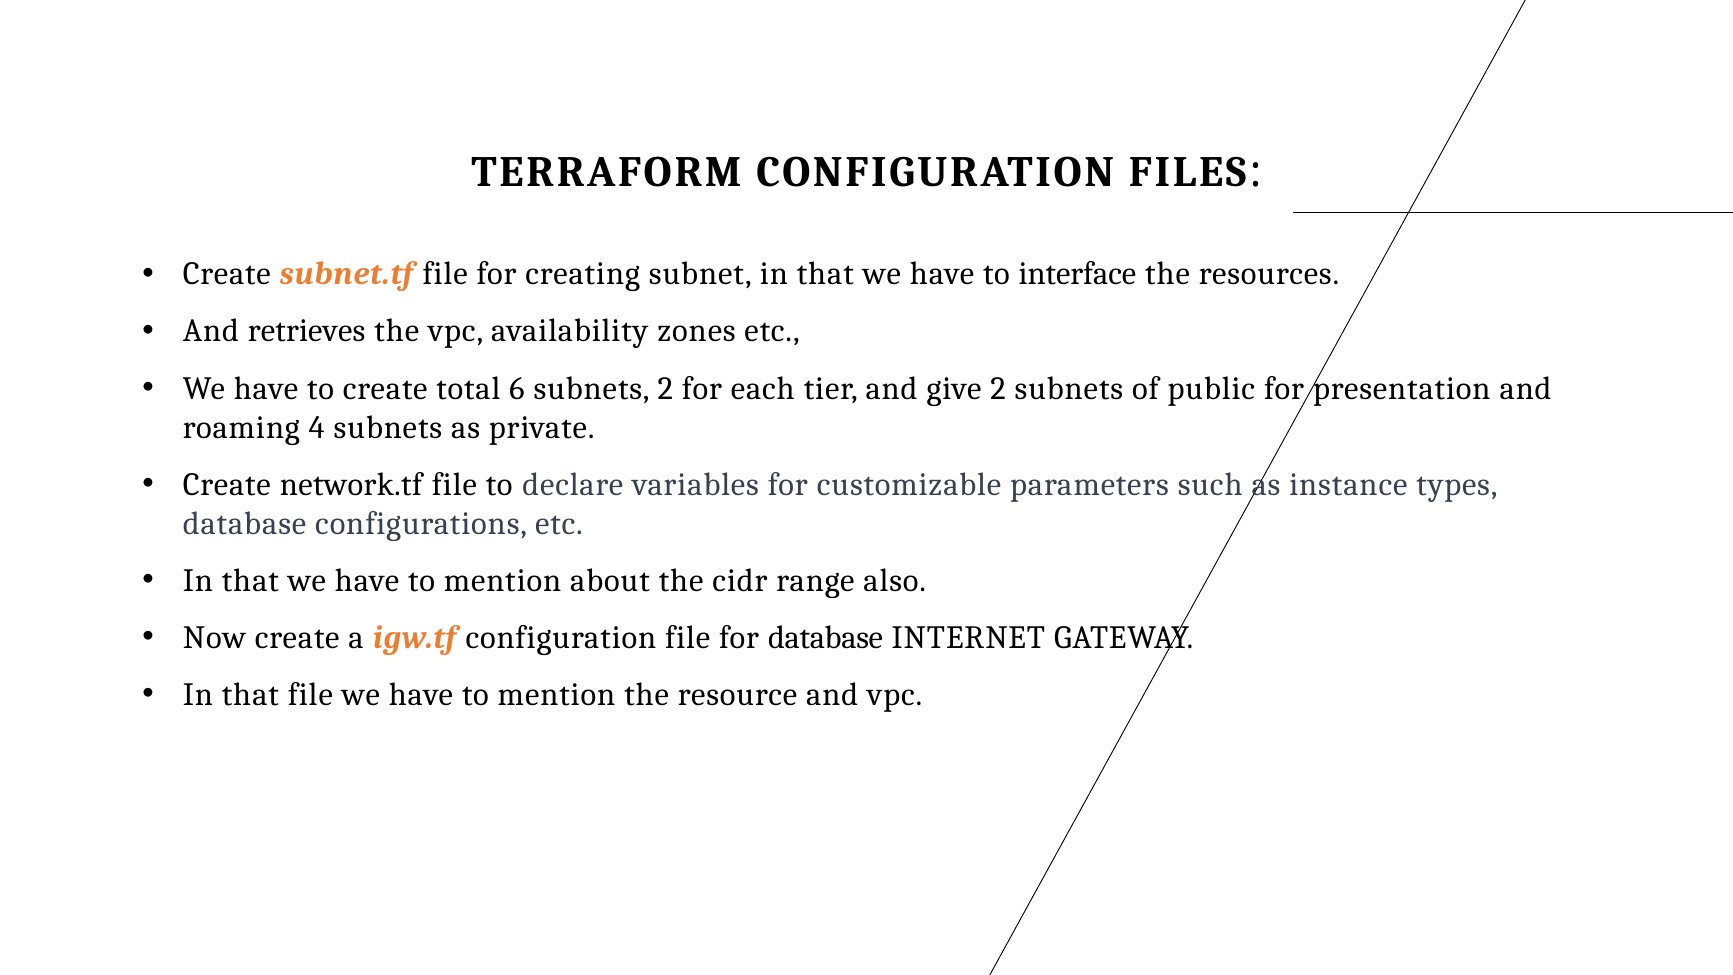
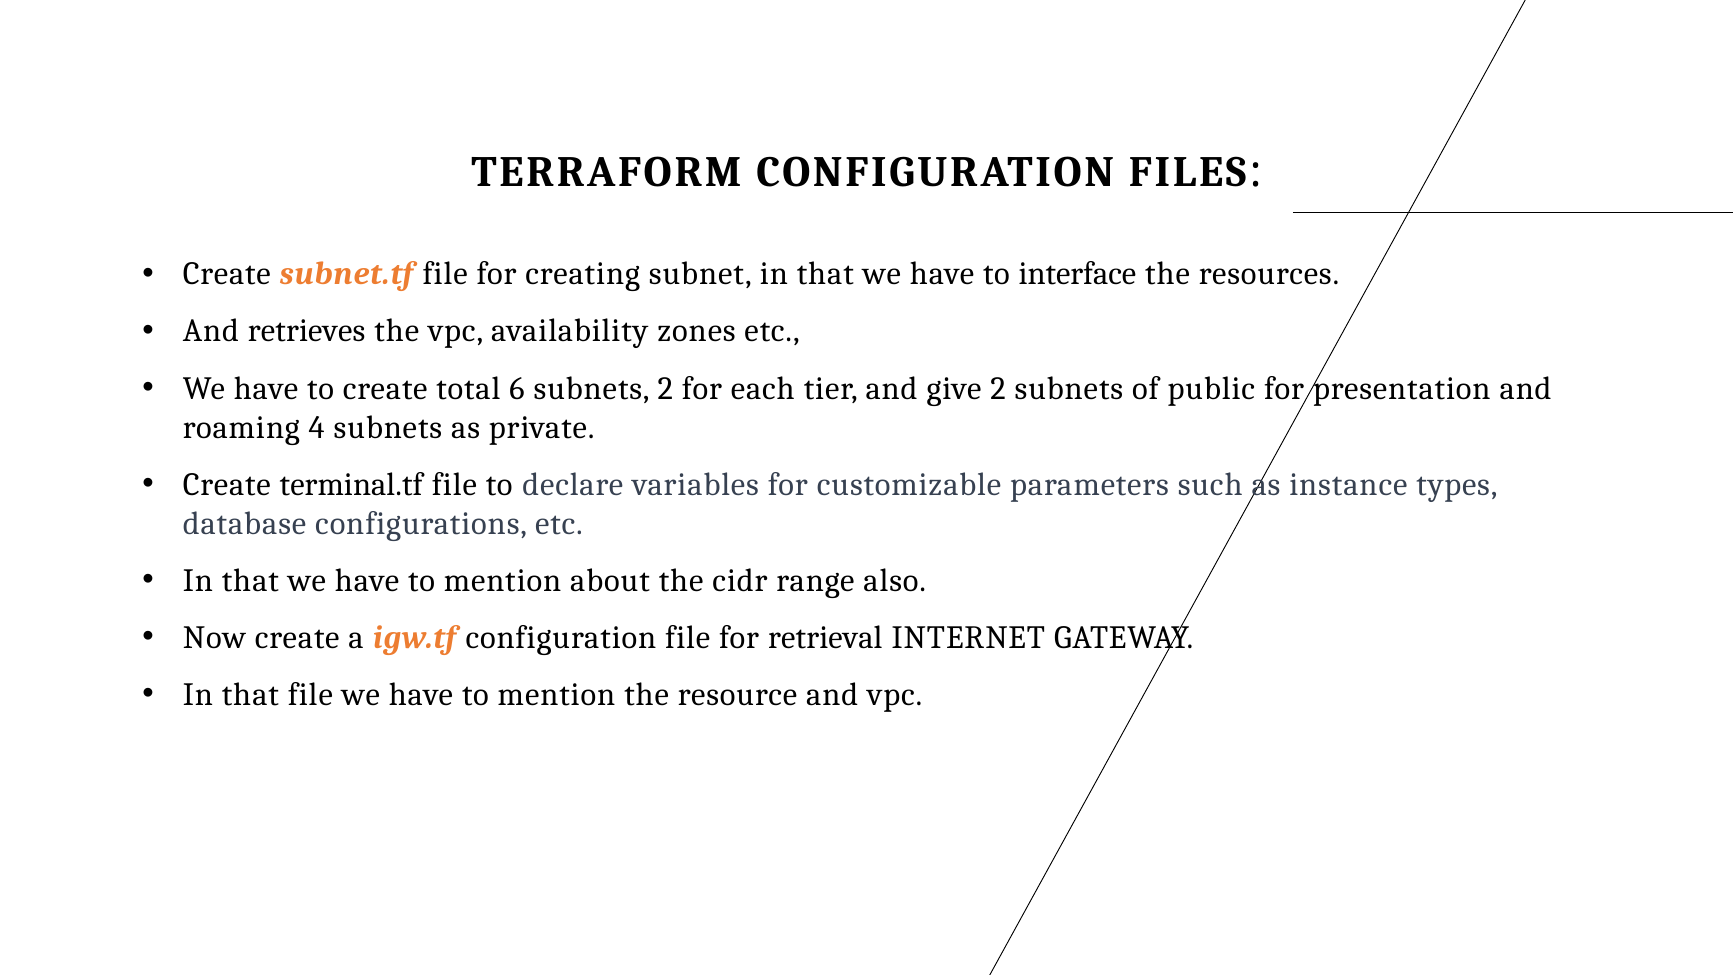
network.tf: network.tf -> terminal.tf
for database: database -> retrieval
